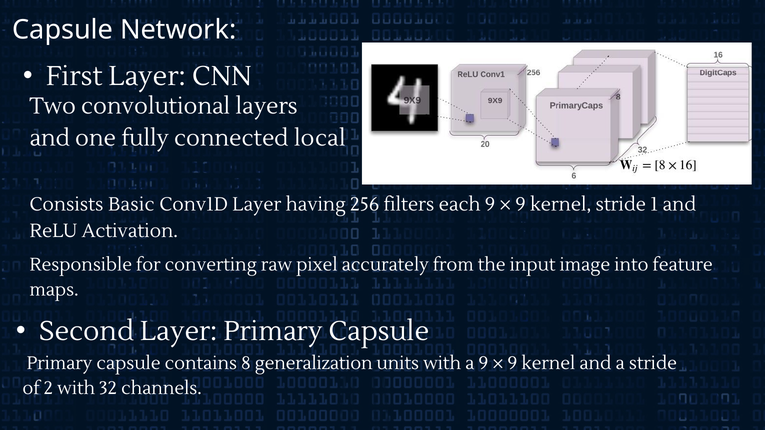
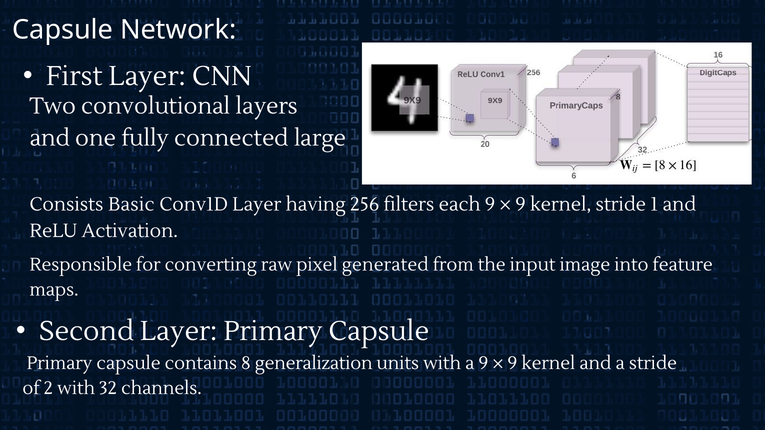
local: local -> large
accurately: accurately -> generated
